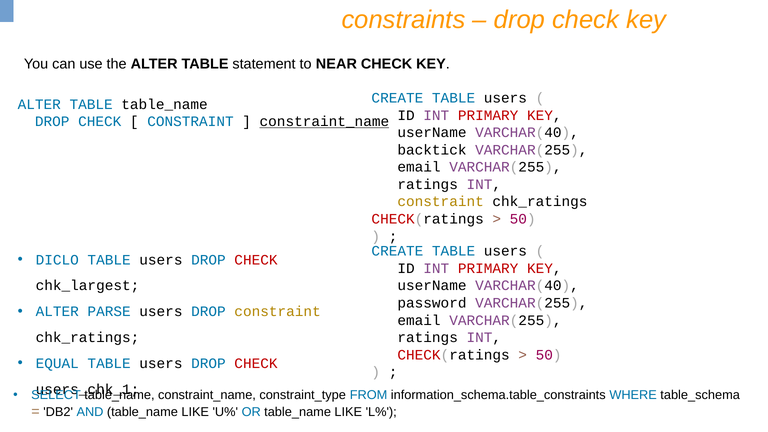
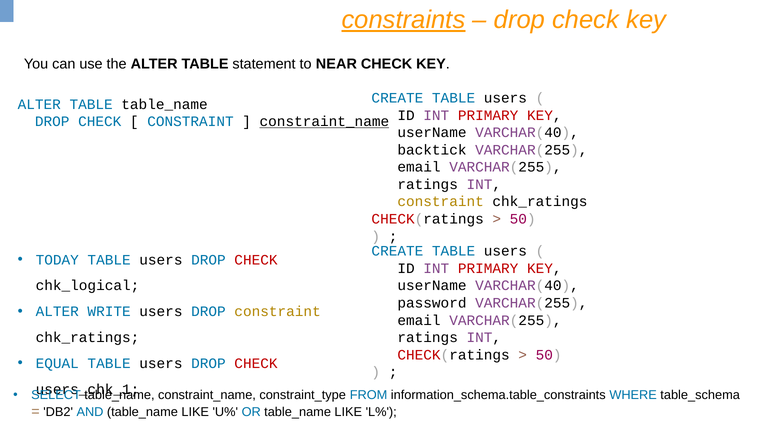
constraints underline: none -> present
DICLO: DICLO -> TODAY
chk_largest: chk_largest -> chk_logical
PARSE: PARSE -> WRITE
